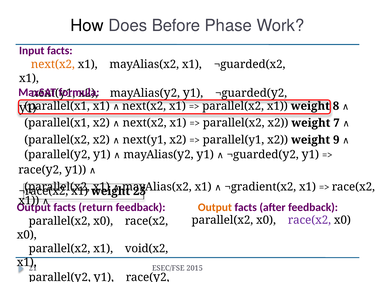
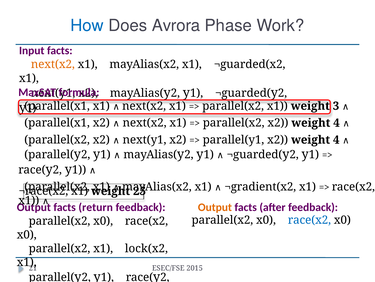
How colour: black -> blue
Before: Before -> Avrora
8: 8 -> 3
parallel(x2 x2 weight 7: 7 -> 4
parallel(y1 x2 weight 9: 9 -> 4
race(x2 at (309, 219) colour: purple -> blue
void(x2: void(x2 -> lock(x2
